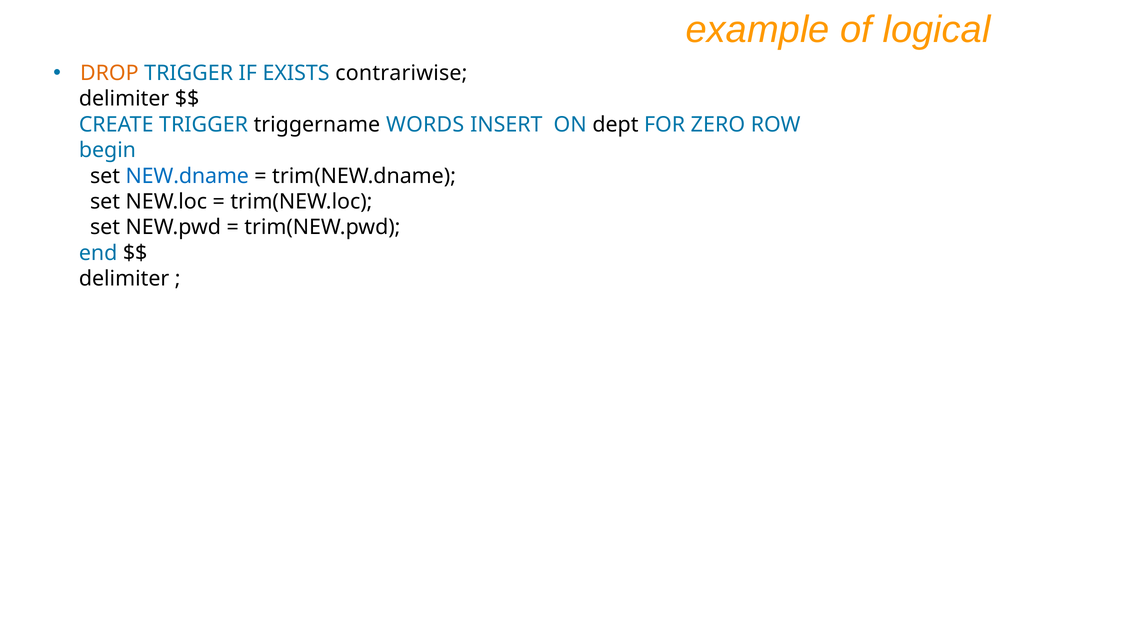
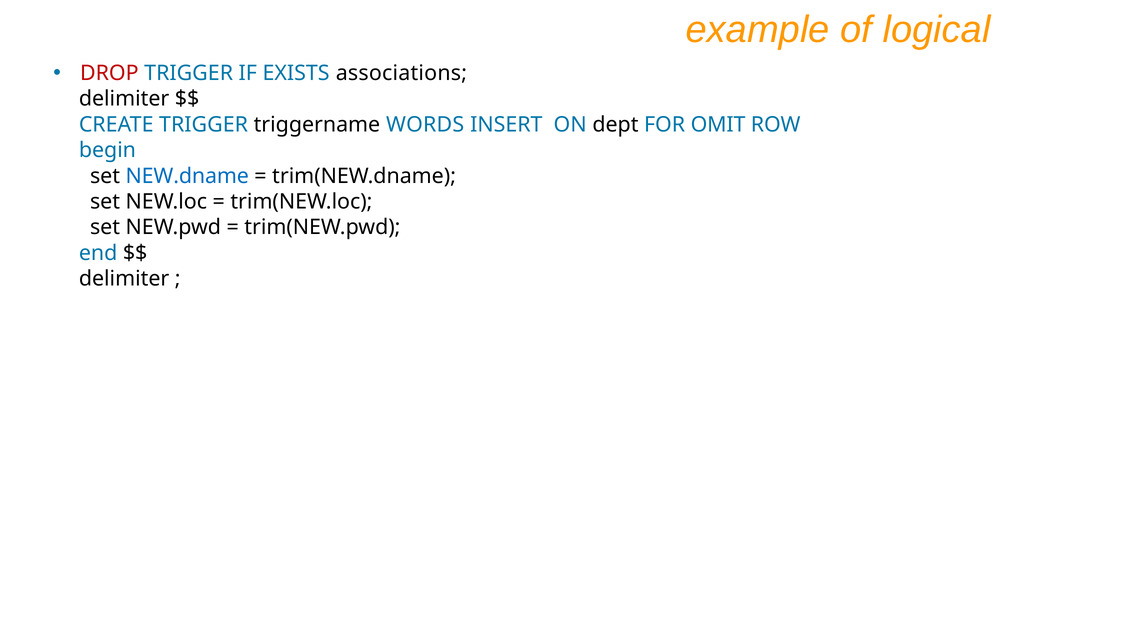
DROP colour: orange -> red
contrariwise: contrariwise -> associations
ZERO: ZERO -> OMIT
